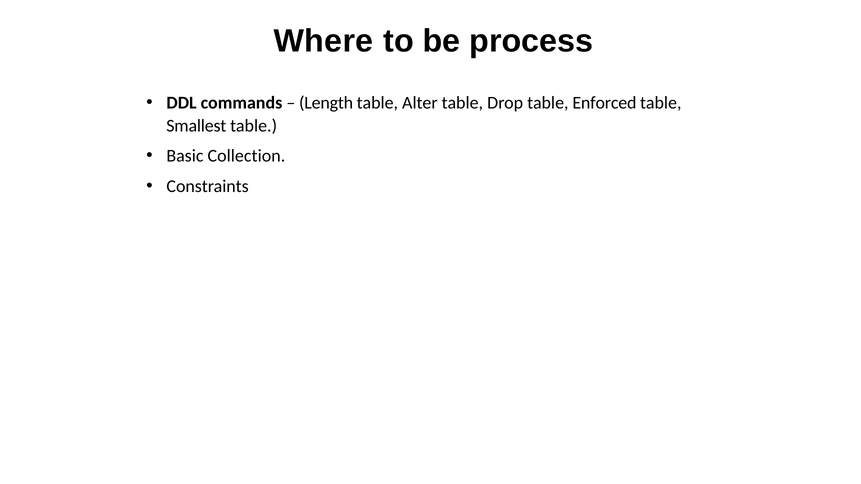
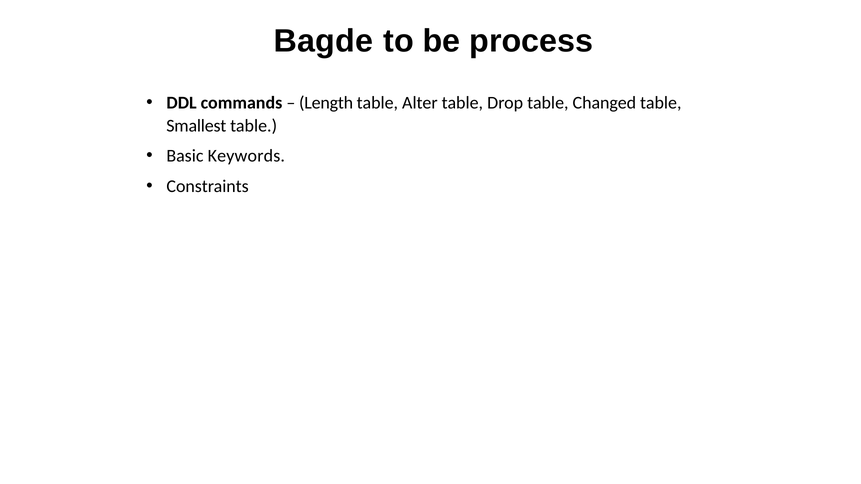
Where: Where -> Bagde
Enforced: Enforced -> Changed
Collection: Collection -> Keywords
